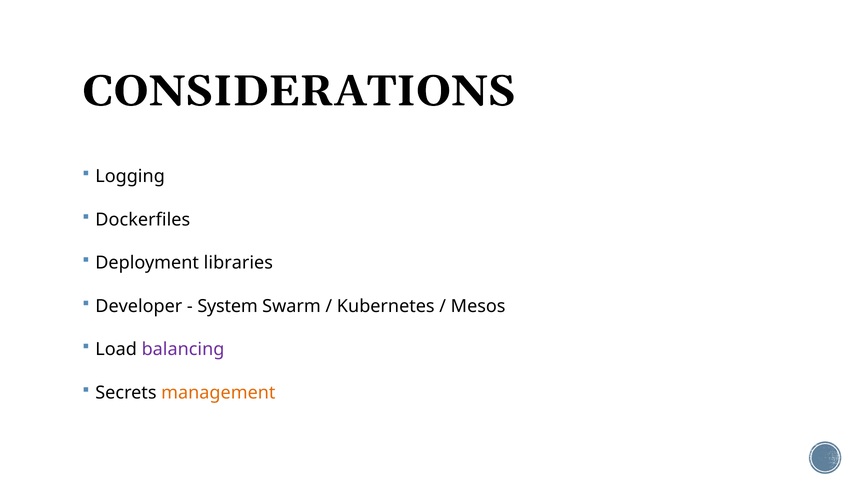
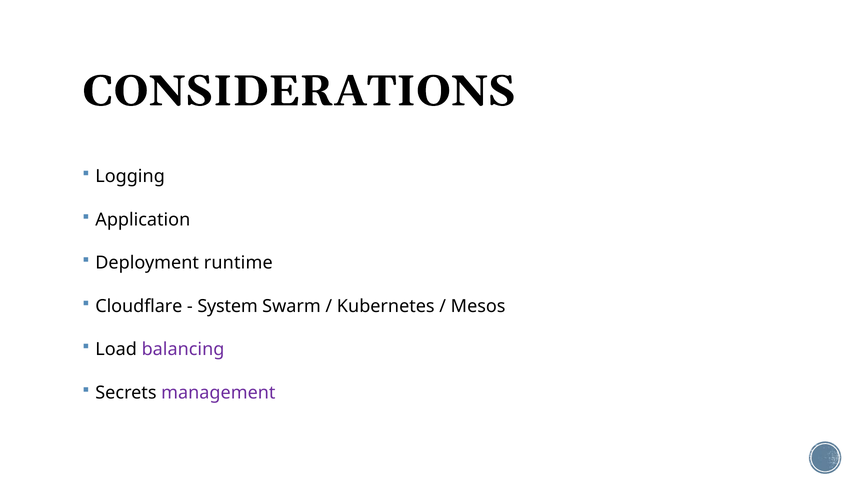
Dockerfiles: Dockerfiles -> Application
libraries: libraries -> runtime
Developer: Developer -> Cloudflare
management colour: orange -> purple
